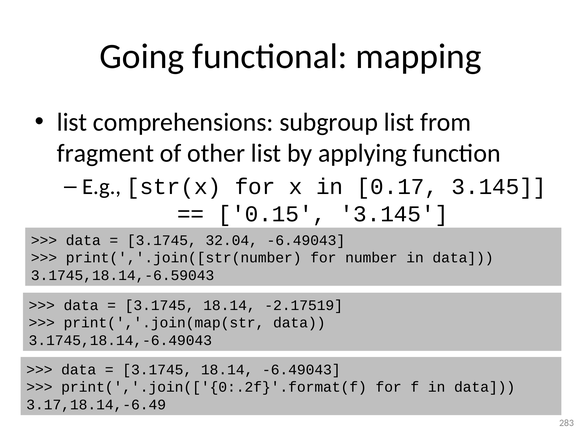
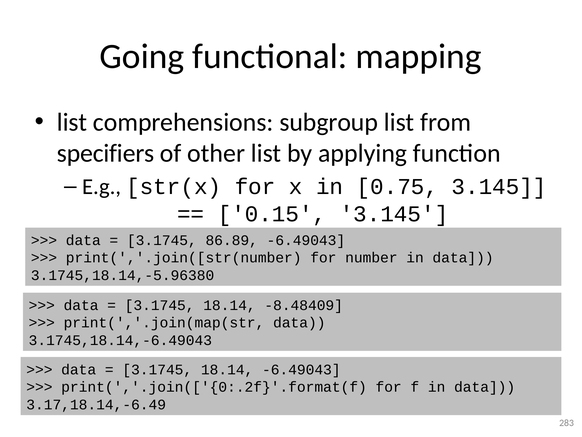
fragment: fragment -> specifiers
0.17: 0.17 -> 0.75
32.04: 32.04 -> 86.89
3.1745,18.14,-6.59043: 3.1745,18.14,-6.59043 -> 3.1745,18.14,-5.96380
-2.17519: -2.17519 -> -8.48409
